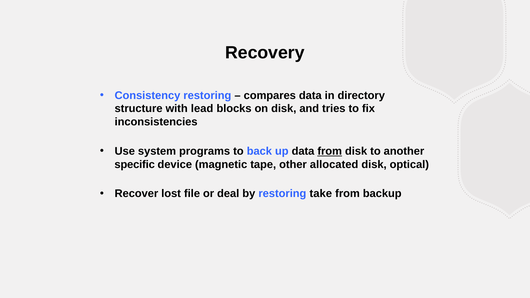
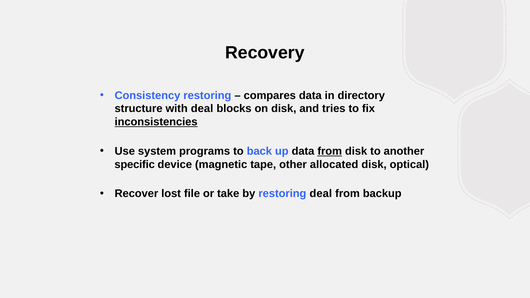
with lead: lead -> deal
inconsistencies underline: none -> present
deal: deal -> take
restoring take: take -> deal
